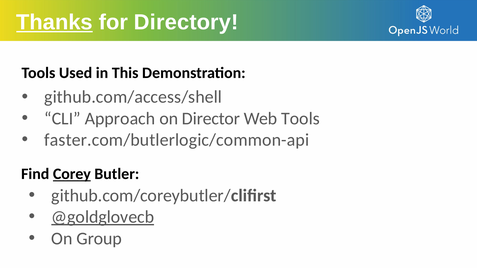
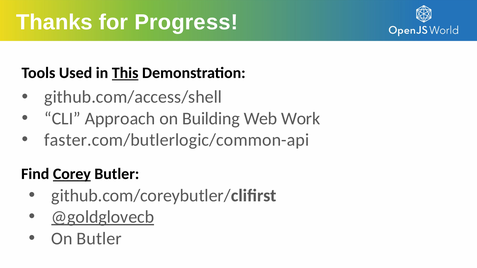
Thanks underline: present -> none
Directory: Directory -> Progress
This underline: none -> present
Director: Director -> Building
Web Tools: Tools -> Work
On Group: Group -> Butler
